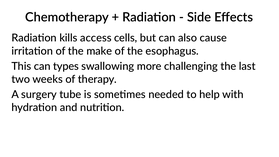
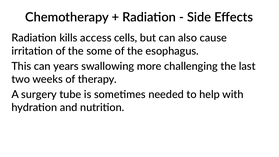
make: make -> some
types: types -> years
